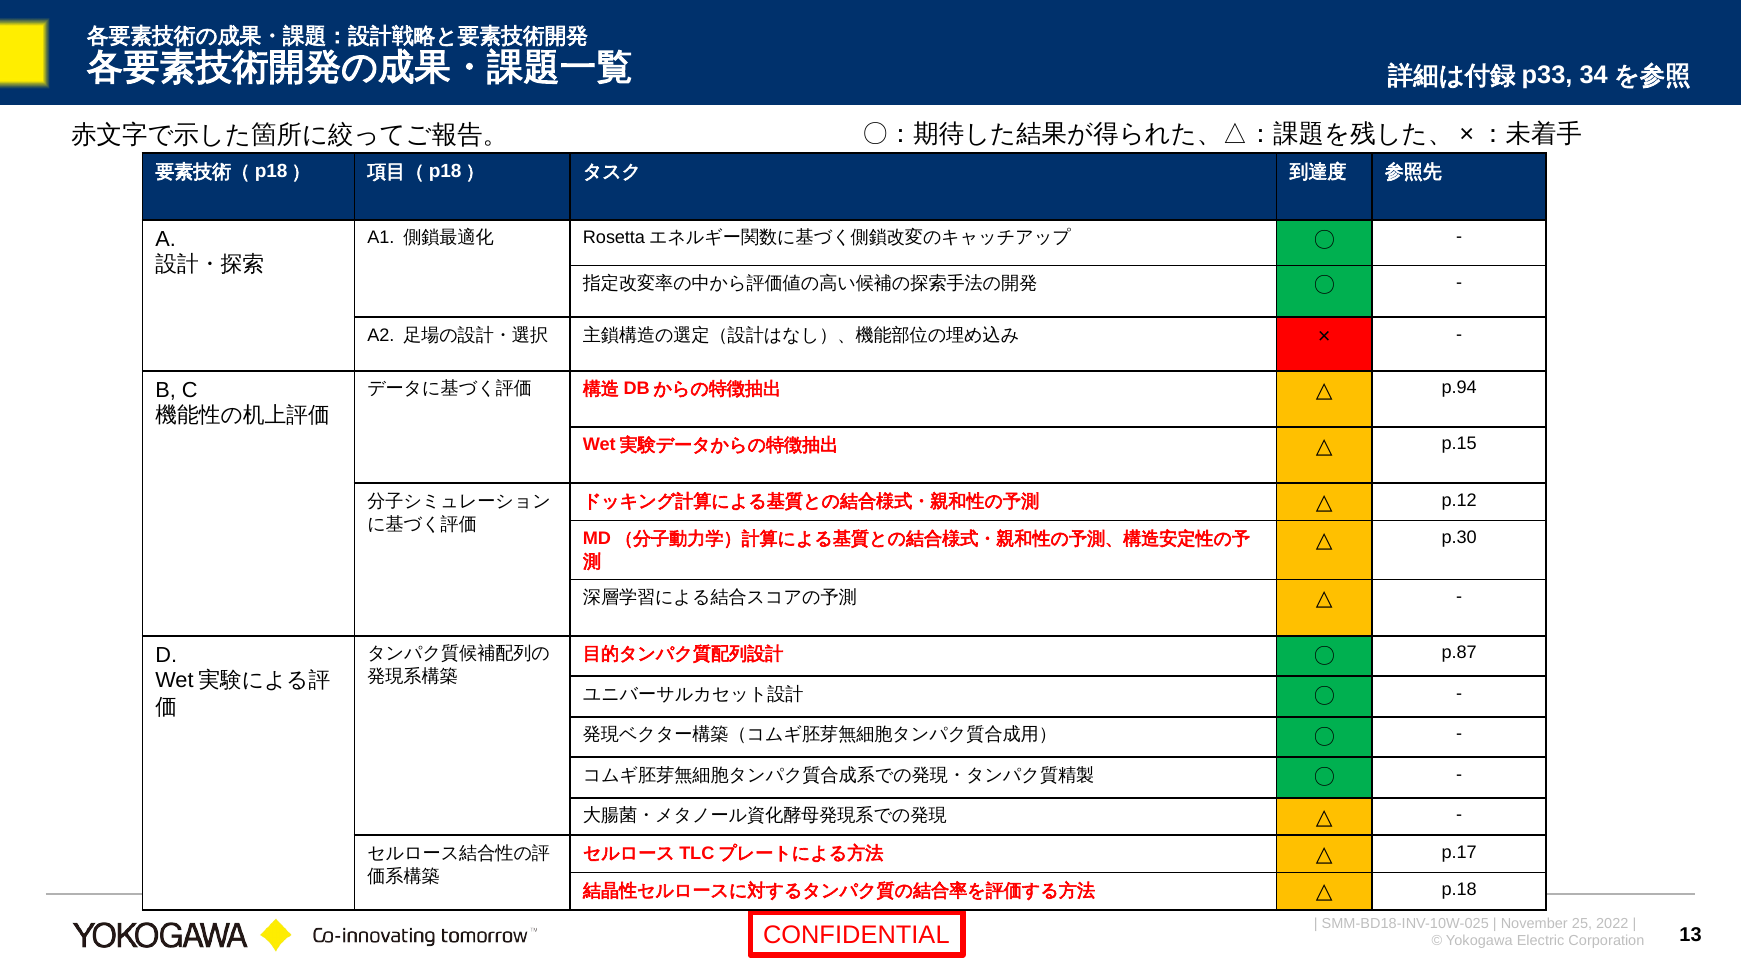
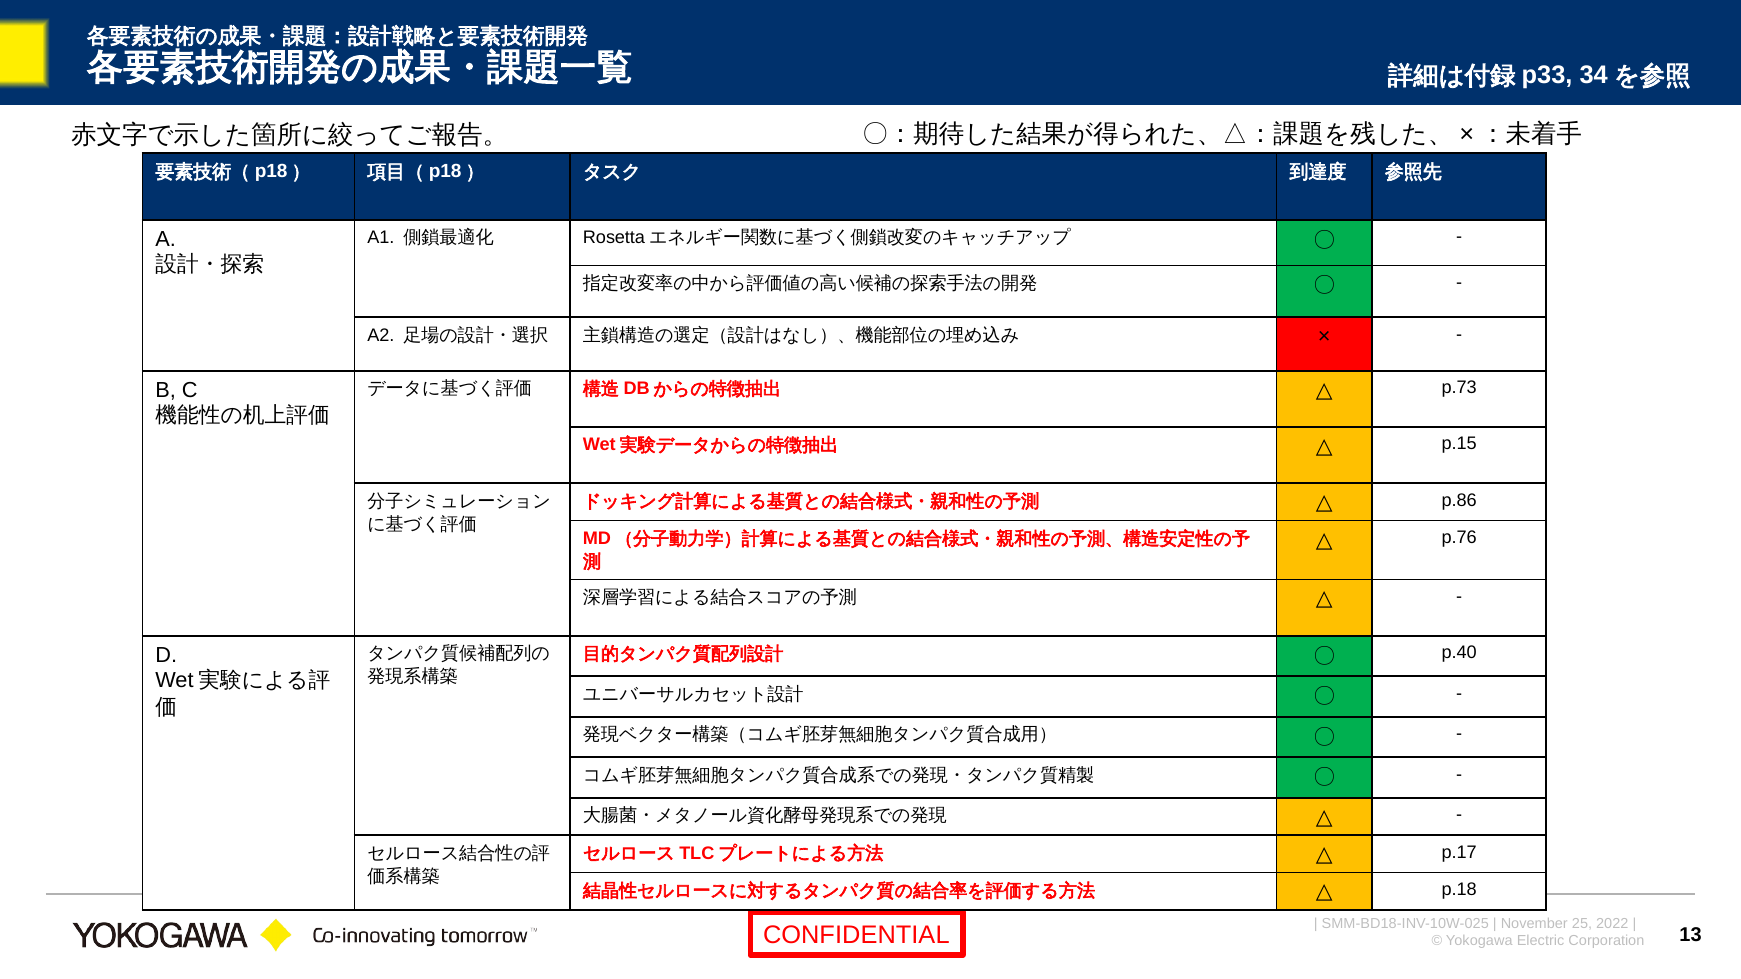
p.94: p.94 -> p.73
p.12: p.12 -> p.86
p.30: p.30 -> p.76
p.87: p.87 -> p.40
